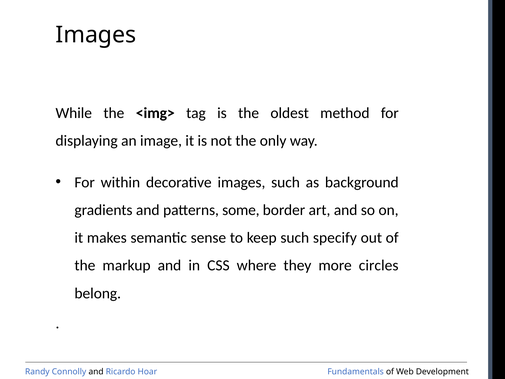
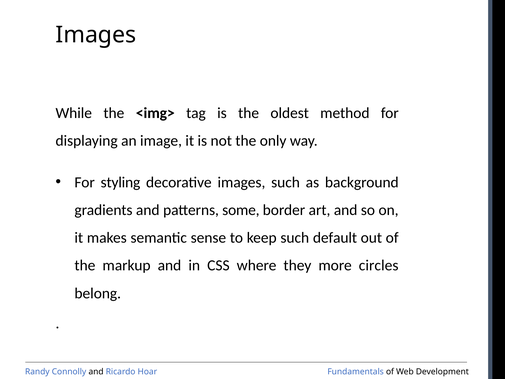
within: within -> styling
specify: specify -> default
